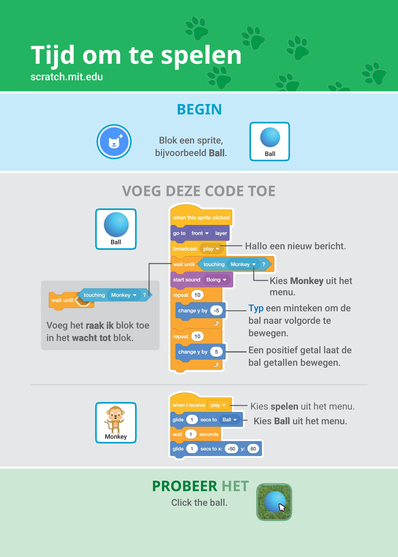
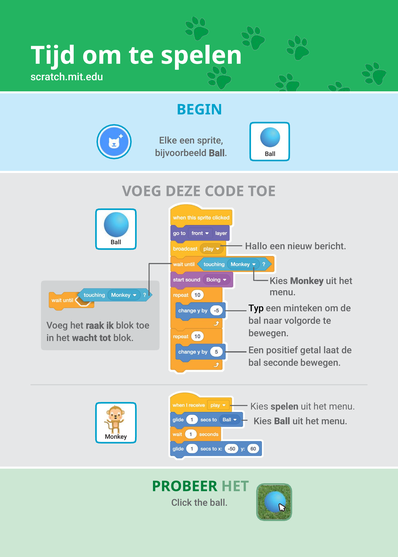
Blok at (168, 141): Blok -> Elke
Typ colour: blue -> black
getallen: getallen -> seconde
